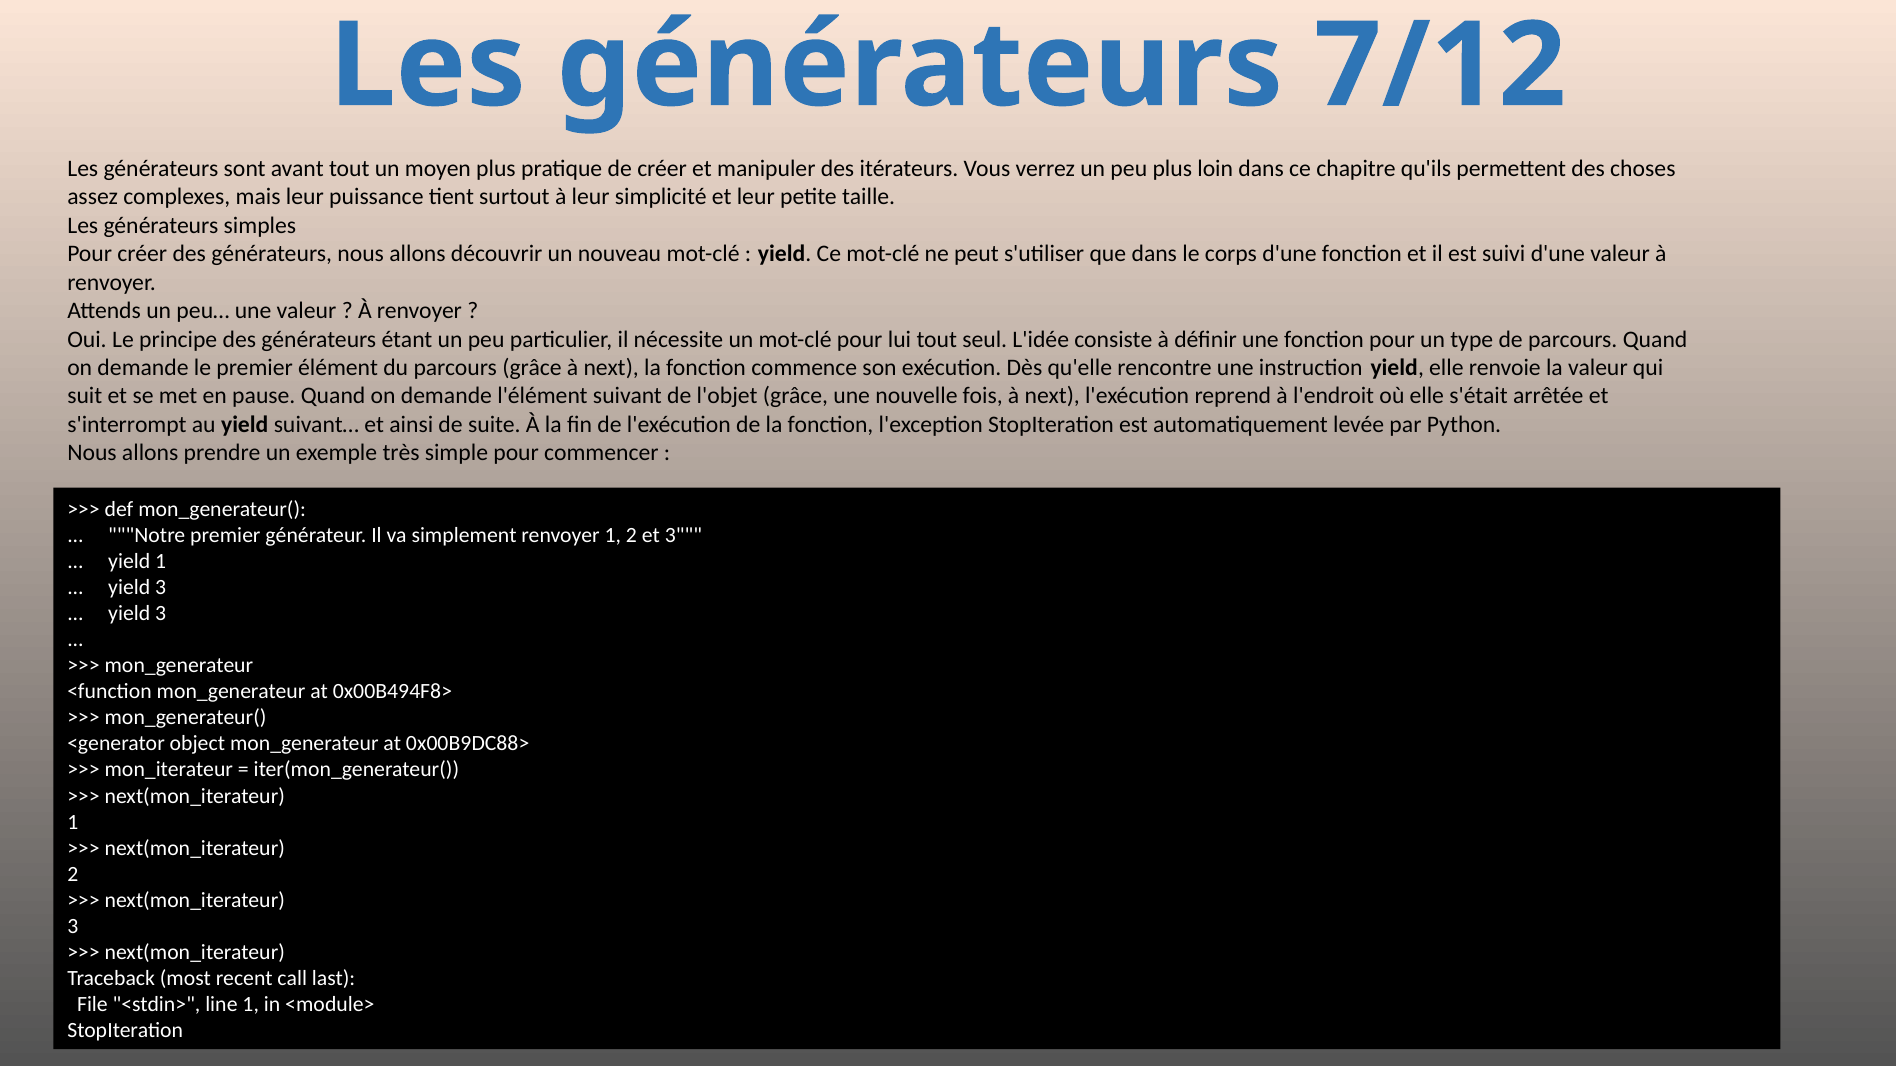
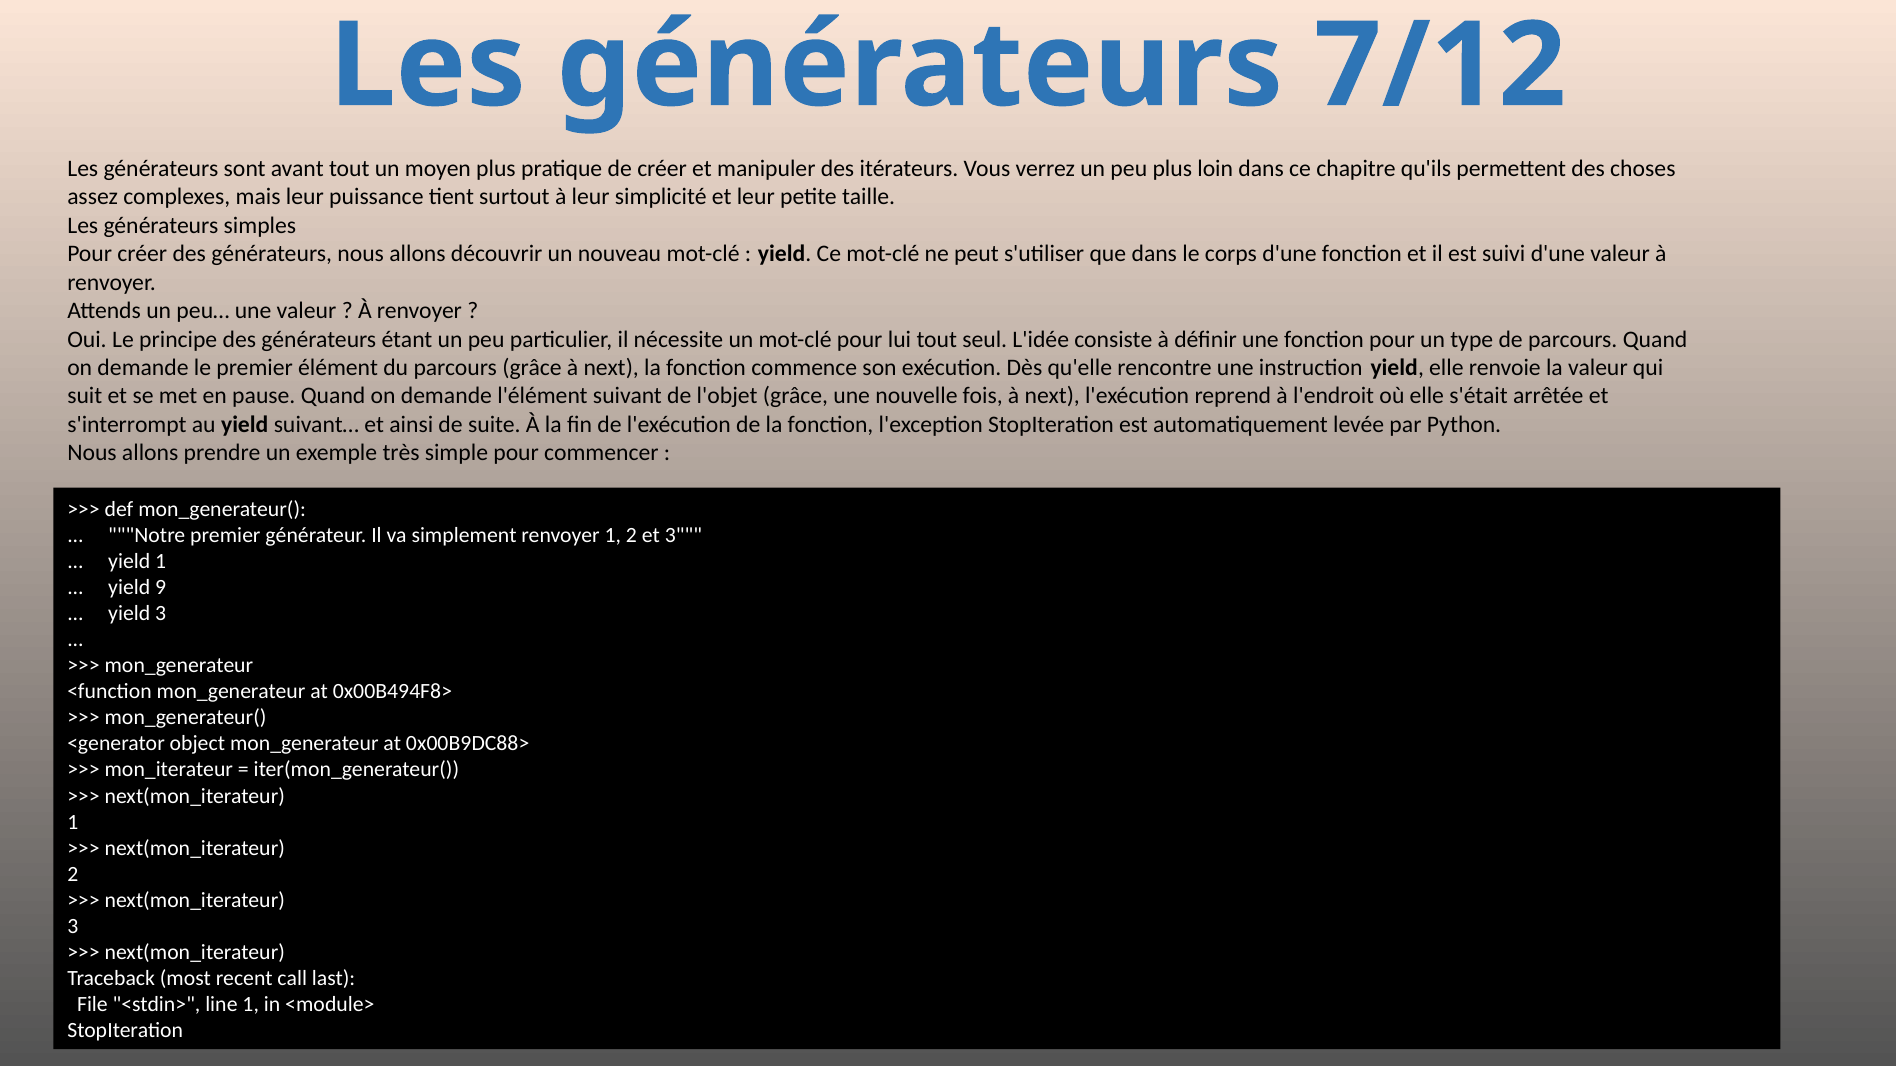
3 at (161, 588): 3 -> 9
